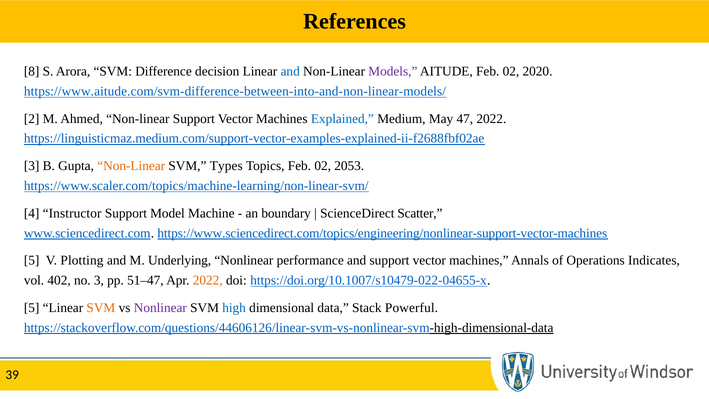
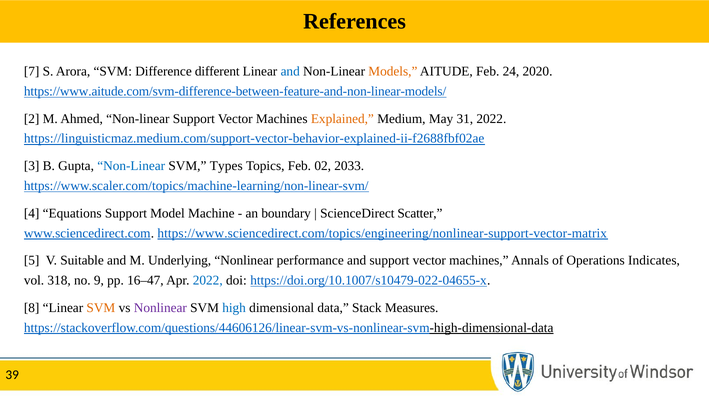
8: 8 -> 7
decision: decision -> different
Models colour: purple -> orange
AITUDE Feb 02: 02 -> 24
https://www.aitude.com/svm-difference-between-into-and-non-linear-models/: https://www.aitude.com/svm-difference-between-into-and-non-linear-models/ -> https://www.aitude.com/svm-difference-between-feature-and-non-linear-models/
Explained colour: blue -> orange
47: 47 -> 31
https://linguisticmaz.medium.com/support-vector-examples-explained-ii-f2688fbf02ae: https://linguisticmaz.medium.com/support-vector-examples-explained-ii-f2688fbf02ae -> https://linguisticmaz.medium.com/support-vector-behavior-explained-ii-f2688fbf02ae
Non-Linear at (131, 166) colour: orange -> blue
2053: 2053 -> 2033
Instructor: Instructor -> Equations
https://www.sciencedirect.com/topics/engineering/nonlinear-support-vector-machines: https://www.sciencedirect.com/topics/engineering/nonlinear-support-vector-machines -> https://www.sciencedirect.com/topics/engineering/nonlinear-support-vector-matrix
Plotting: Plotting -> Suitable
402: 402 -> 318
no 3: 3 -> 9
51–47: 51–47 -> 16–47
2022 at (208, 280) colour: orange -> blue
5 at (32, 308): 5 -> 8
Powerful: Powerful -> Measures
